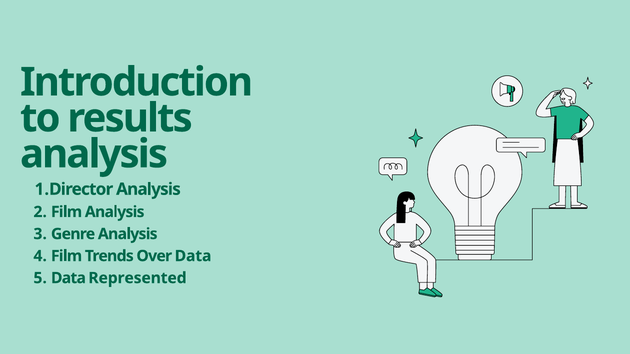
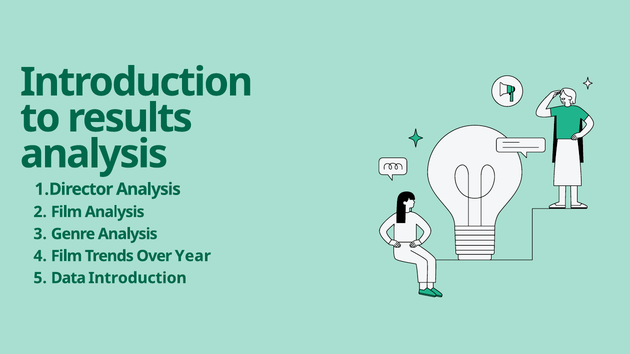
Over Data: Data -> Year
Data Represented: Represented -> Introduction
